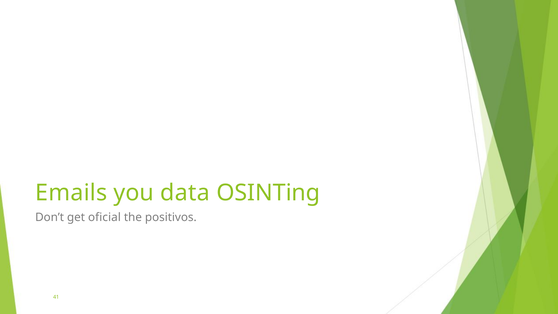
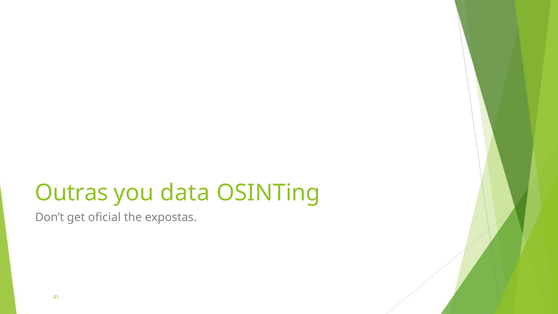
Emails: Emails -> Outras
positivos: positivos -> expostas
